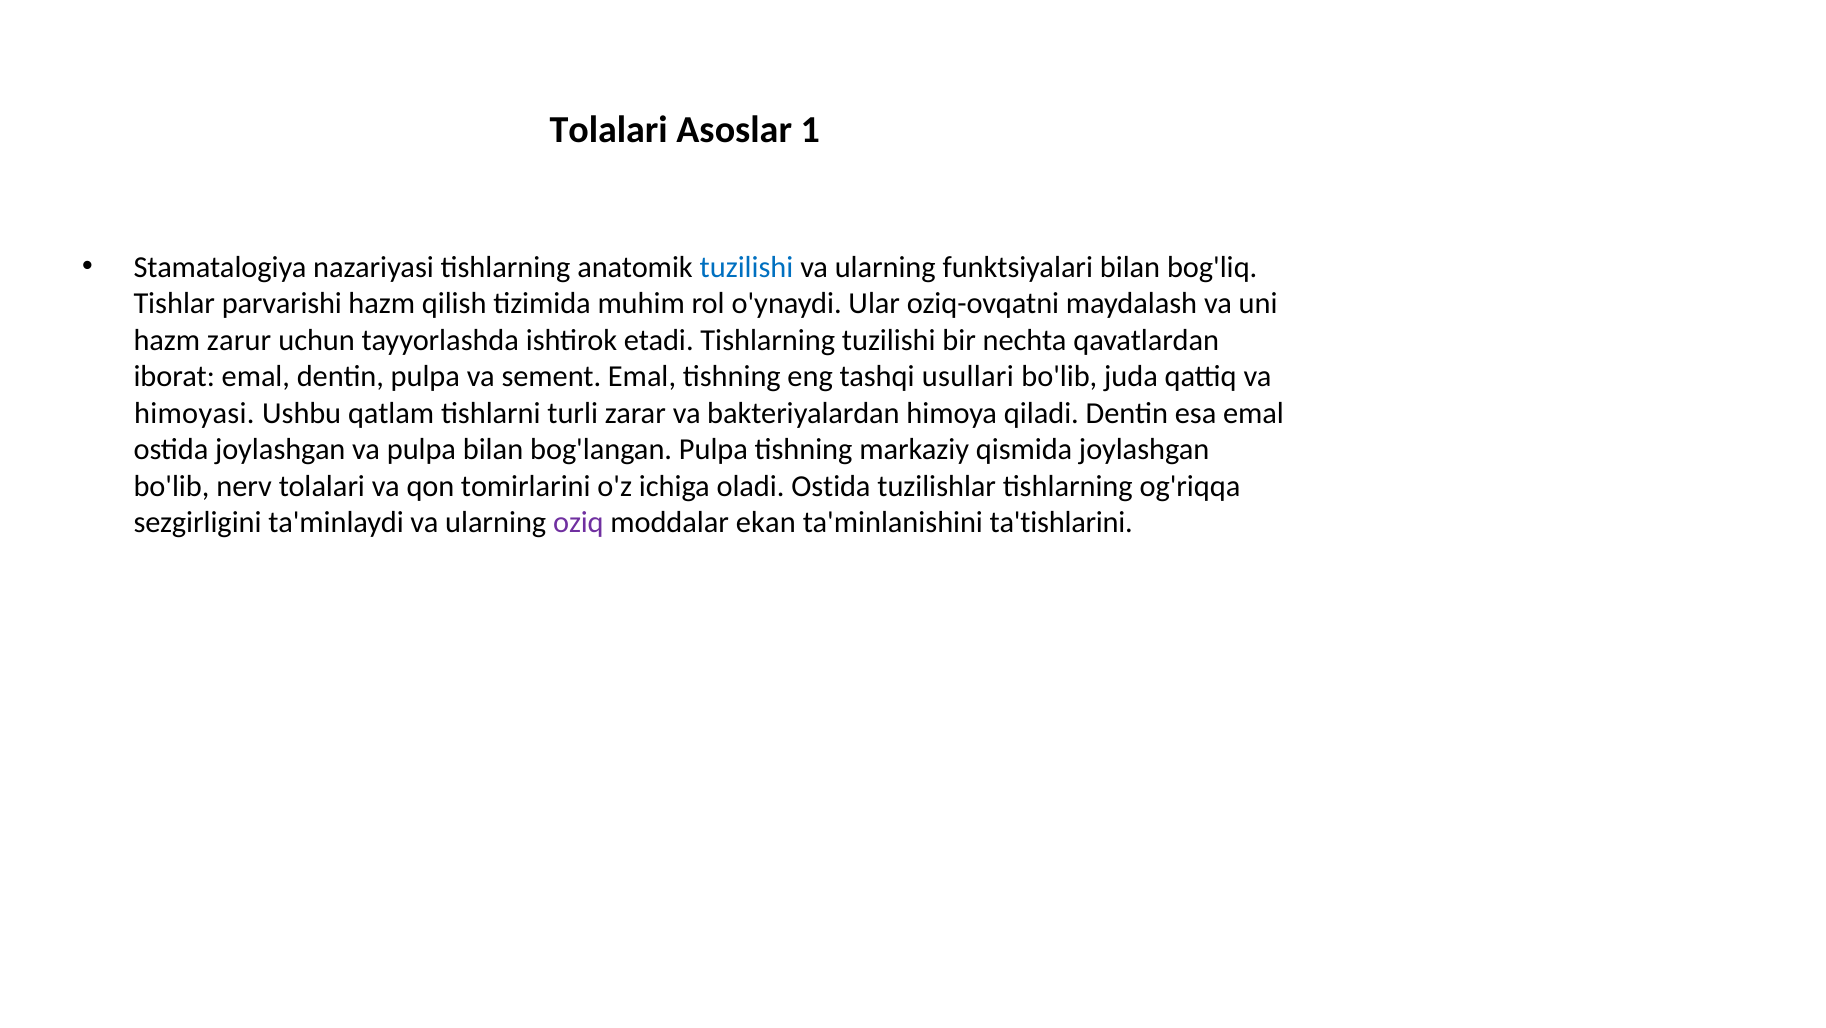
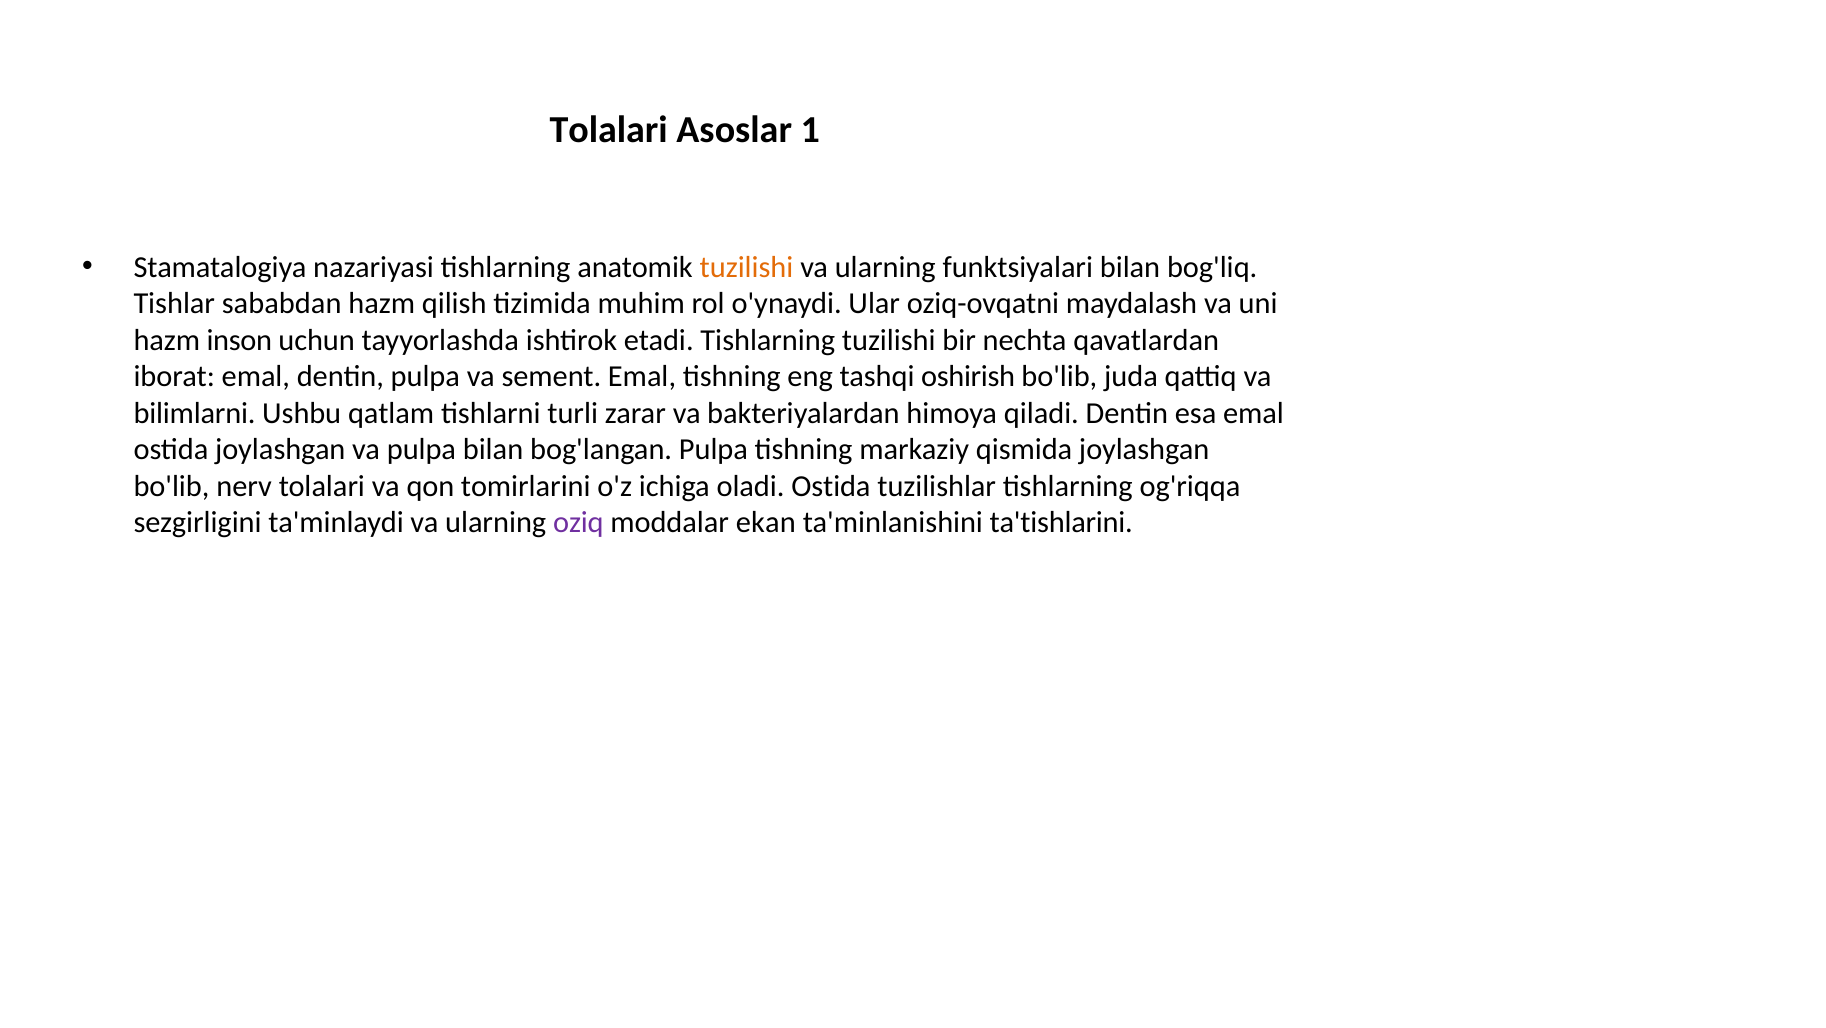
tuzilishi at (747, 267) colour: blue -> orange
parvarishi: parvarishi -> sababdan
zarur: zarur -> inson
usullari: usullari -> oshirish
himoyasi: himoyasi -> bilimlarni
